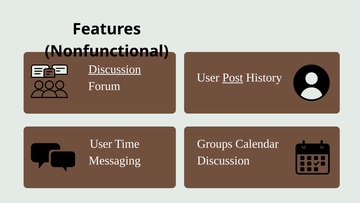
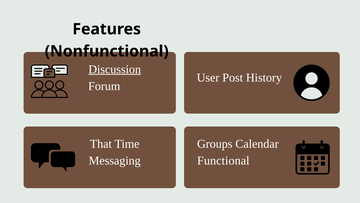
Post underline: present -> none
User at (101, 143): User -> That
Discussion at (223, 160): Discussion -> Functional
